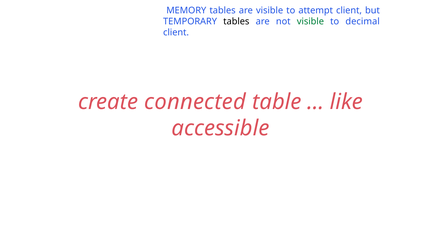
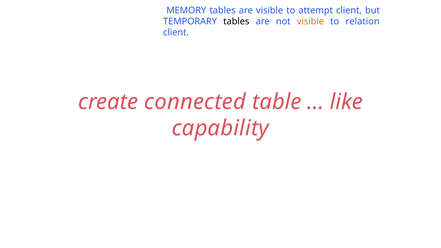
visible at (310, 22) colour: green -> orange
decimal: decimal -> relation
accessible: accessible -> capability
